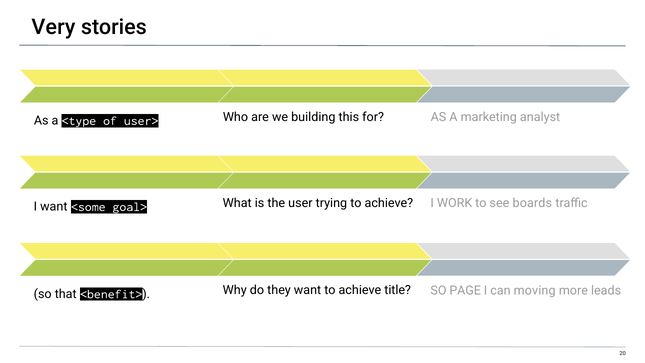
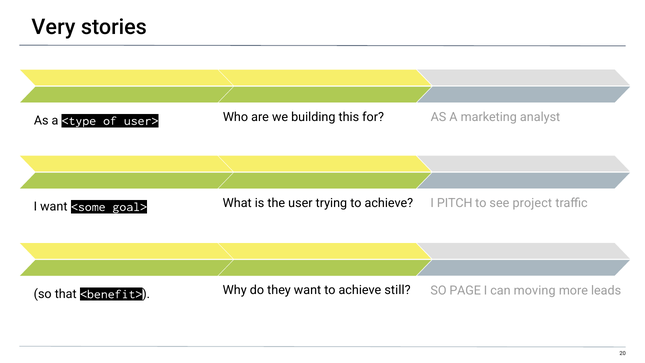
WORK: WORK -> PITCH
boards: boards -> project
title: title -> still
